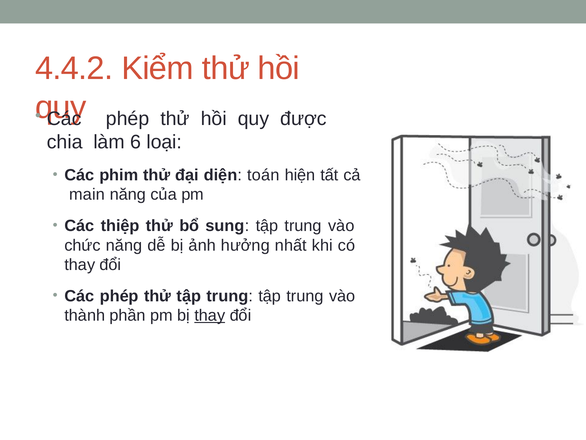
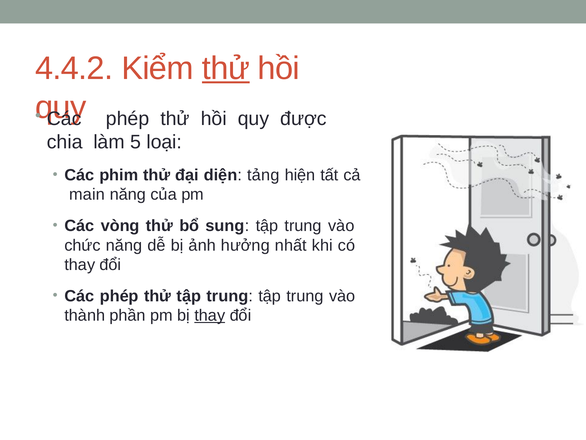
thử at (226, 68) underline: none -> present
6: 6 -> 5
toán: toán -> tảng
thiệp: thiệp -> vòng
